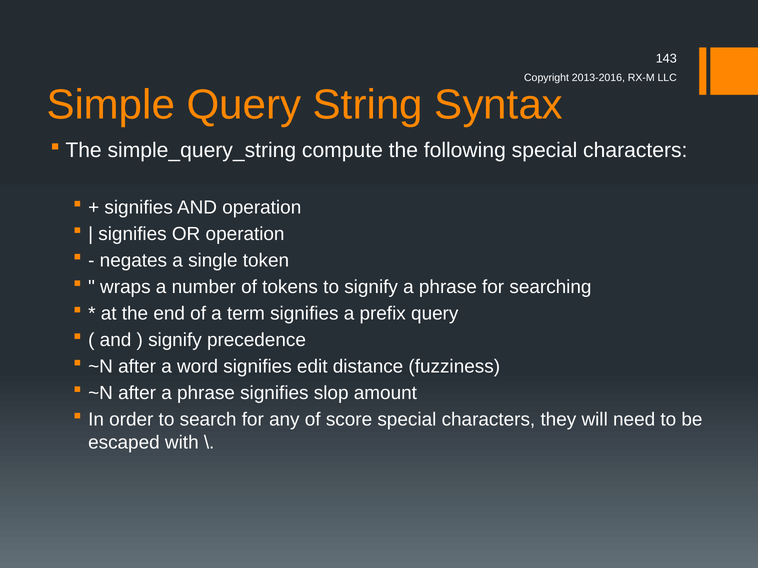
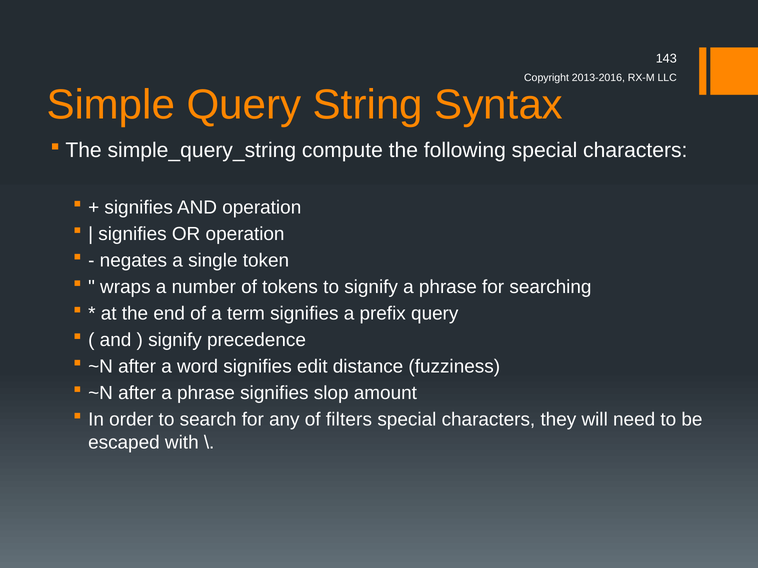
score: score -> filters
